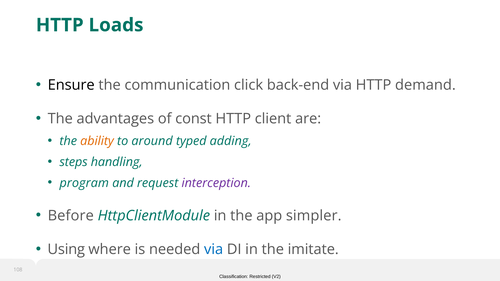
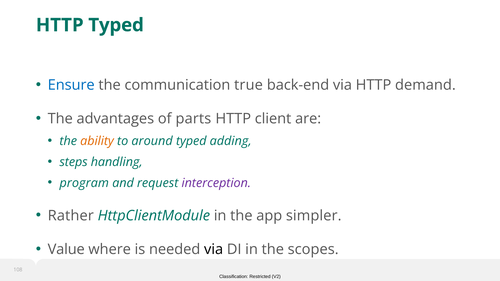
HTTP Loads: Loads -> Typed
Ensure colour: black -> blue
click: click -> true
const: const -> parts
Before: Before -> Rather
Using: Using -> Value
via at (214, 250) colour: blue -> black
imitate: imitate -> scopes
